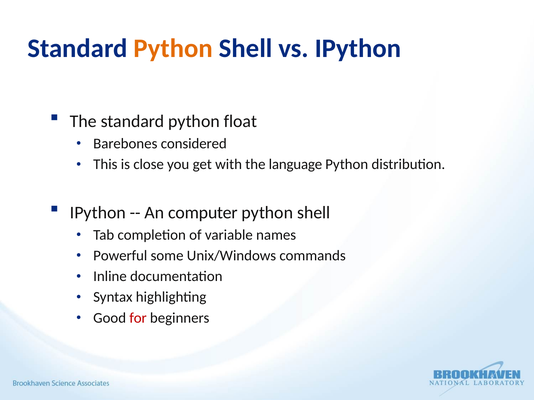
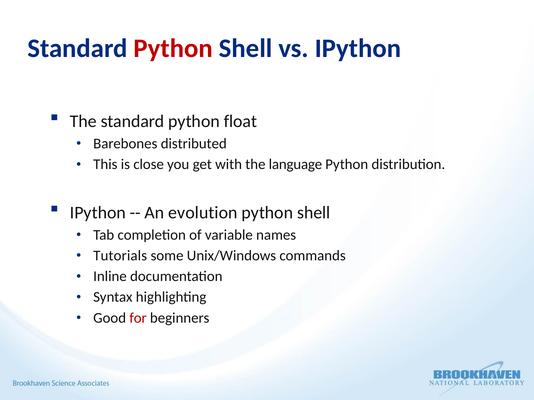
Python at (173, 48) colour: orange -> red
considered: considered -> distributed
computer: computer -> evolution
Powerful: Powerful -> Tutorials
